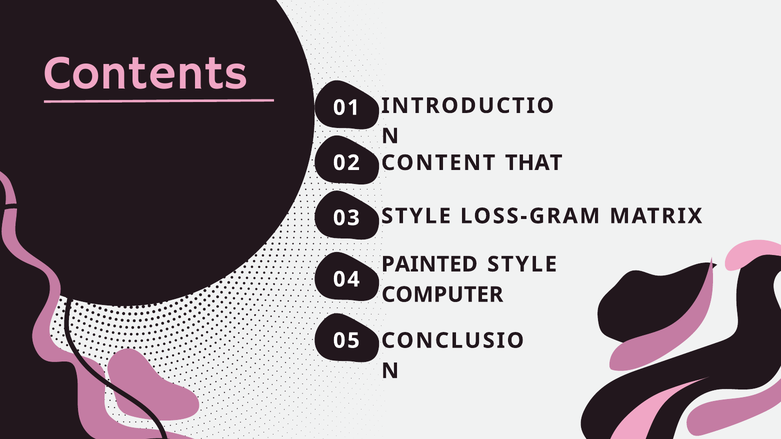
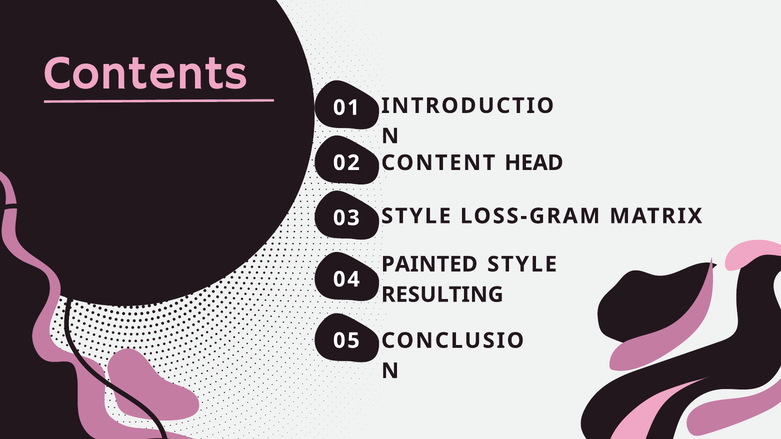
THAT: THAT -> HEAD
COMPUTER: COMPUTER -> RESULTING
